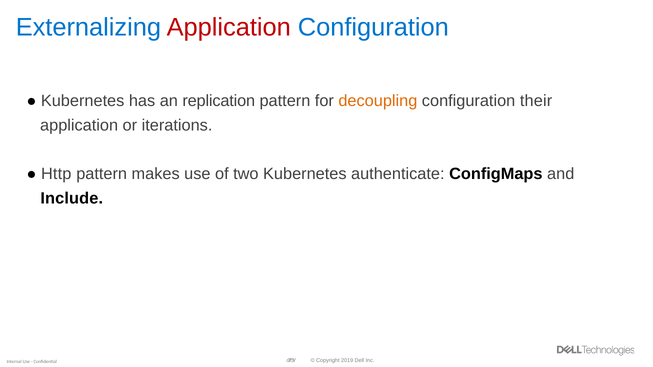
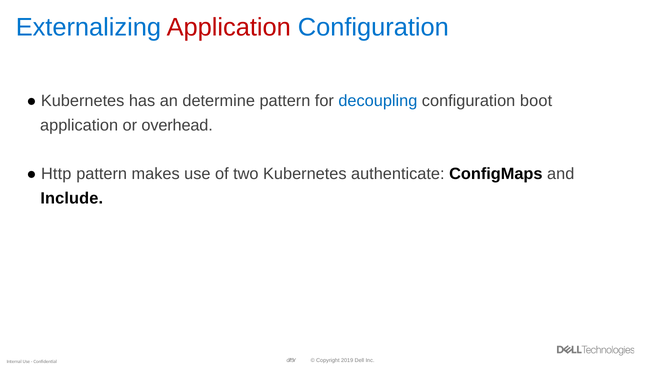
replication: replication -> determine
decoupling colour: orange -> blue
their: their -> boot
iterations: iterations -> overhead
